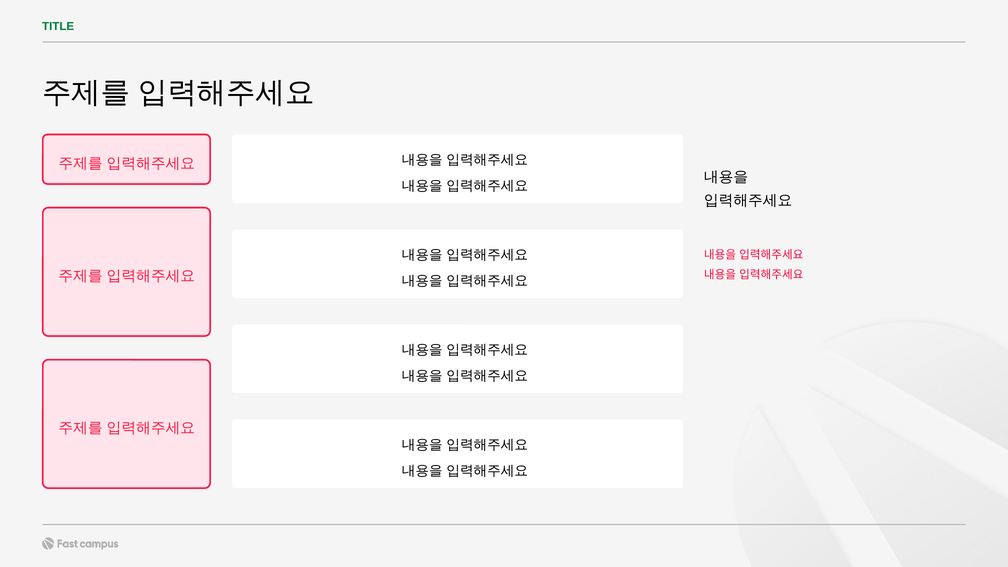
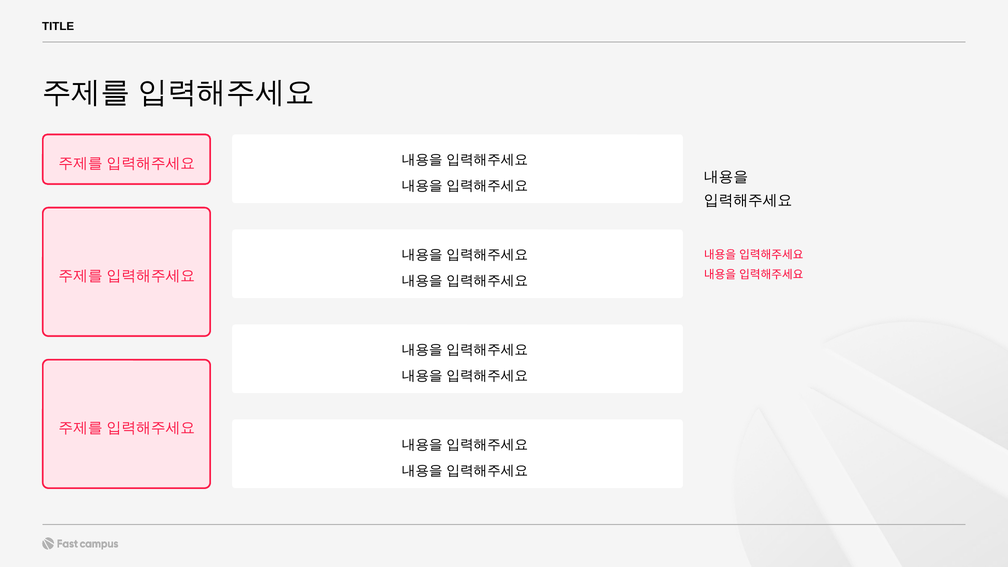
TITLE colour: green -> black
